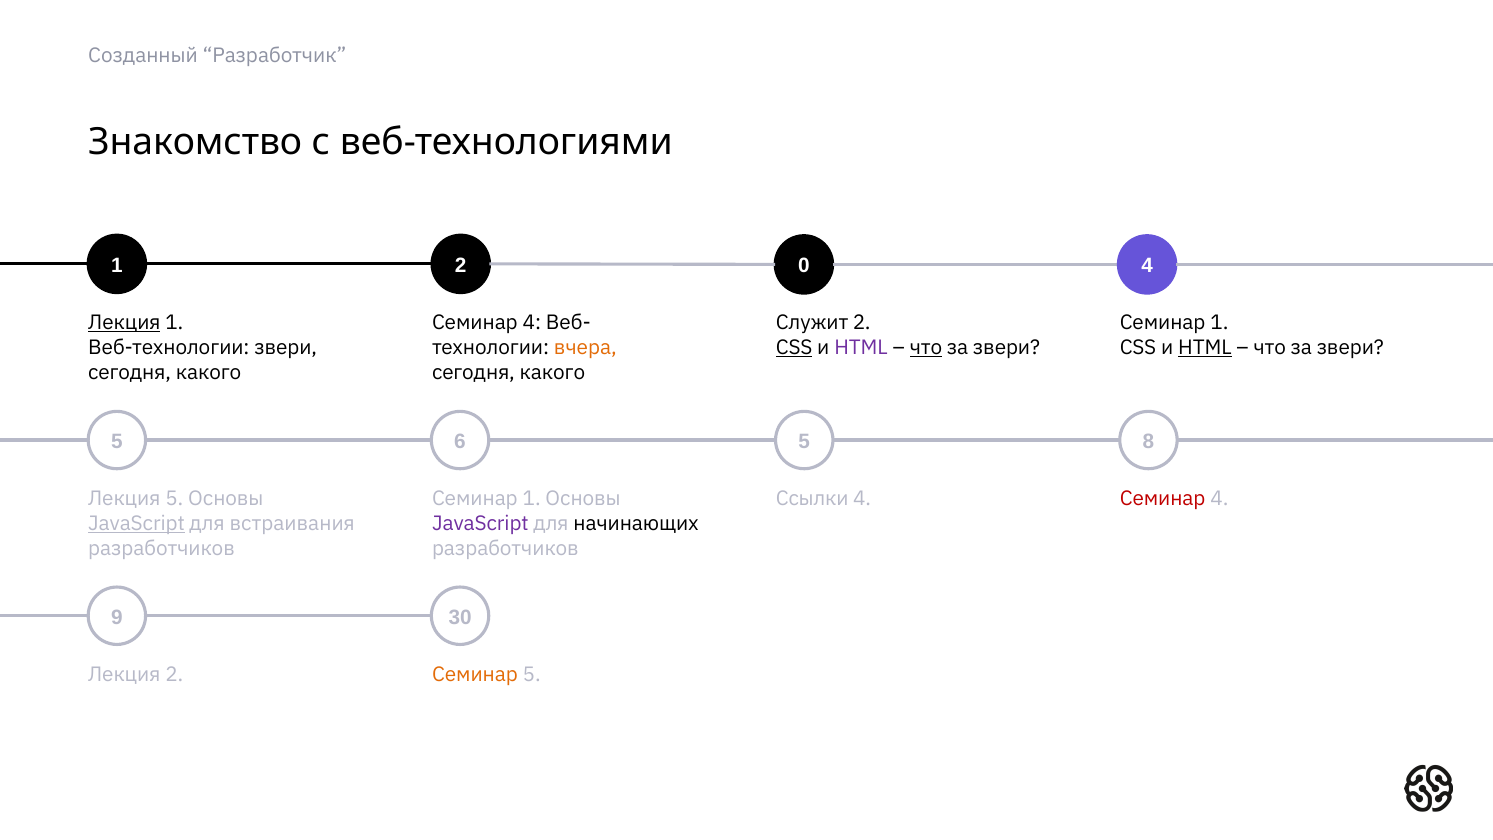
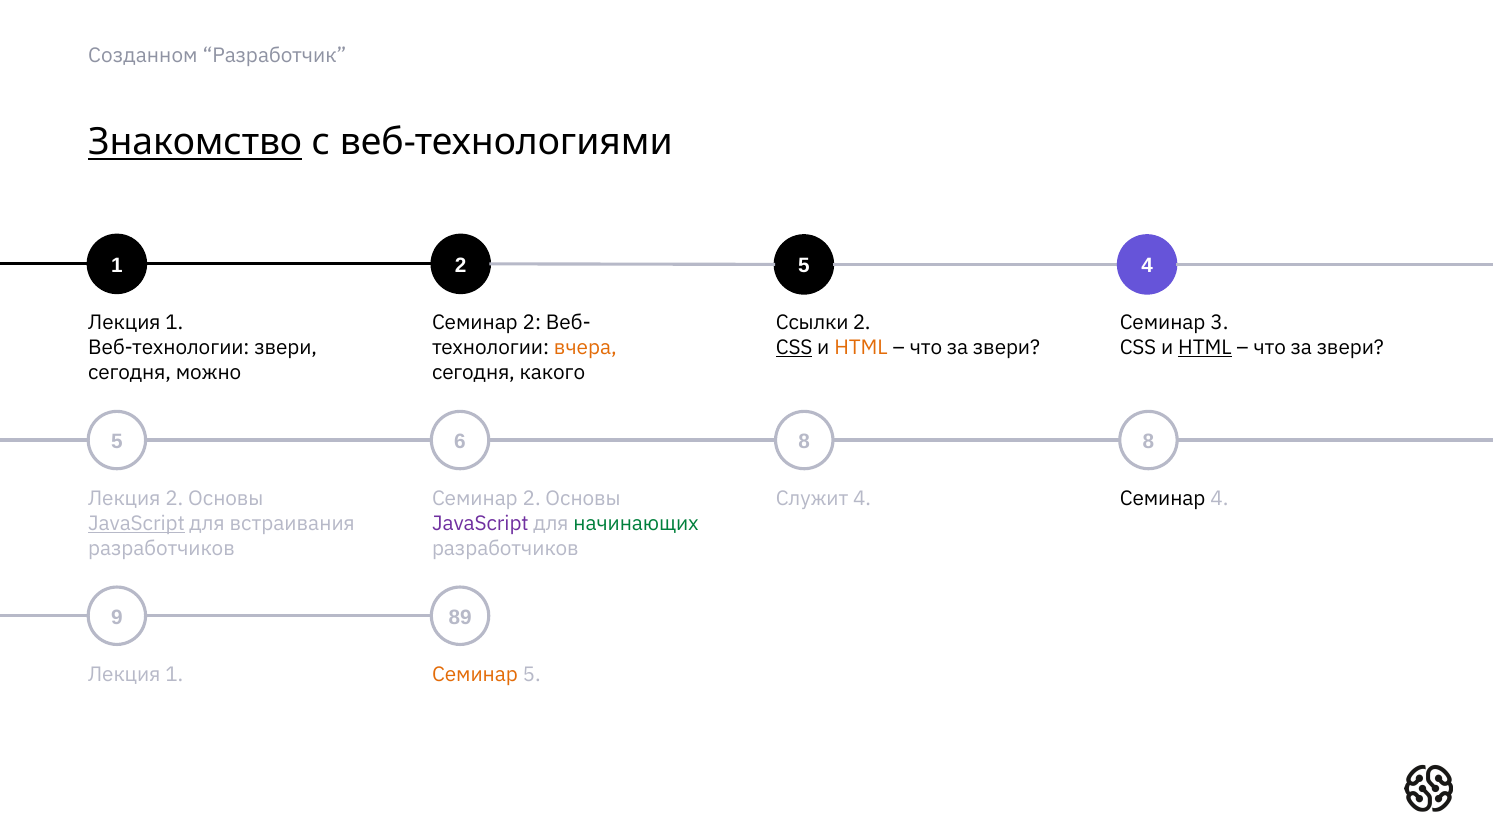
Созданный: Созданный -> Созданном
Знакомство underline: none -> present
2 0: 0 -> 5
Лекция at (124, 323) underline: present -> none
4 at (532, 323): 4 -> 2
Служит: Служит -> Ссылки
1 at (1219, 323): 1 -> 3
HTML at (861, 348) colour: purple -> orange
что at (926, 348) underline: present -> none
какого at (209, 373): какого -> можно
6 5: 5 -> 8
Лекция 5: 5 -> 2
1 at (532, 498): 1 -> 2
Ссылки: Ссылки -> Служит
Семинар at (1163, 498) colour: red -> black
начинающих colour: black -> green
30: 30 -> 89
2 at (174, 674): 2 -> 1
